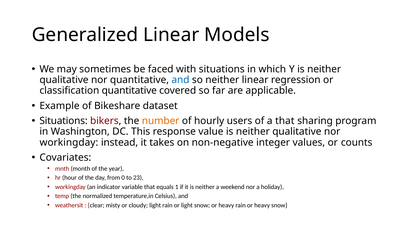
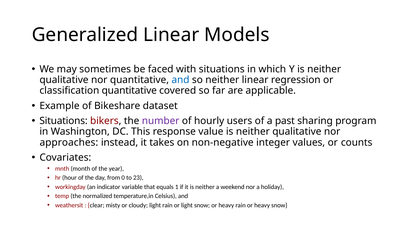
number colour: orange -> purple
a that: that -> past
workingday at (69, 142): workingday -> approaches
